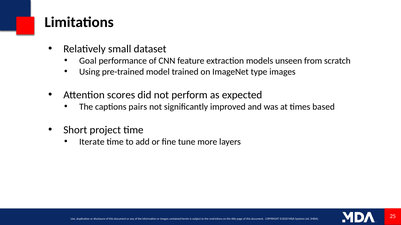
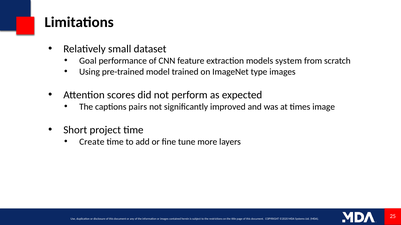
unseen: unseen -> system
based: based -> image
Iterate: Iterate -> Create
